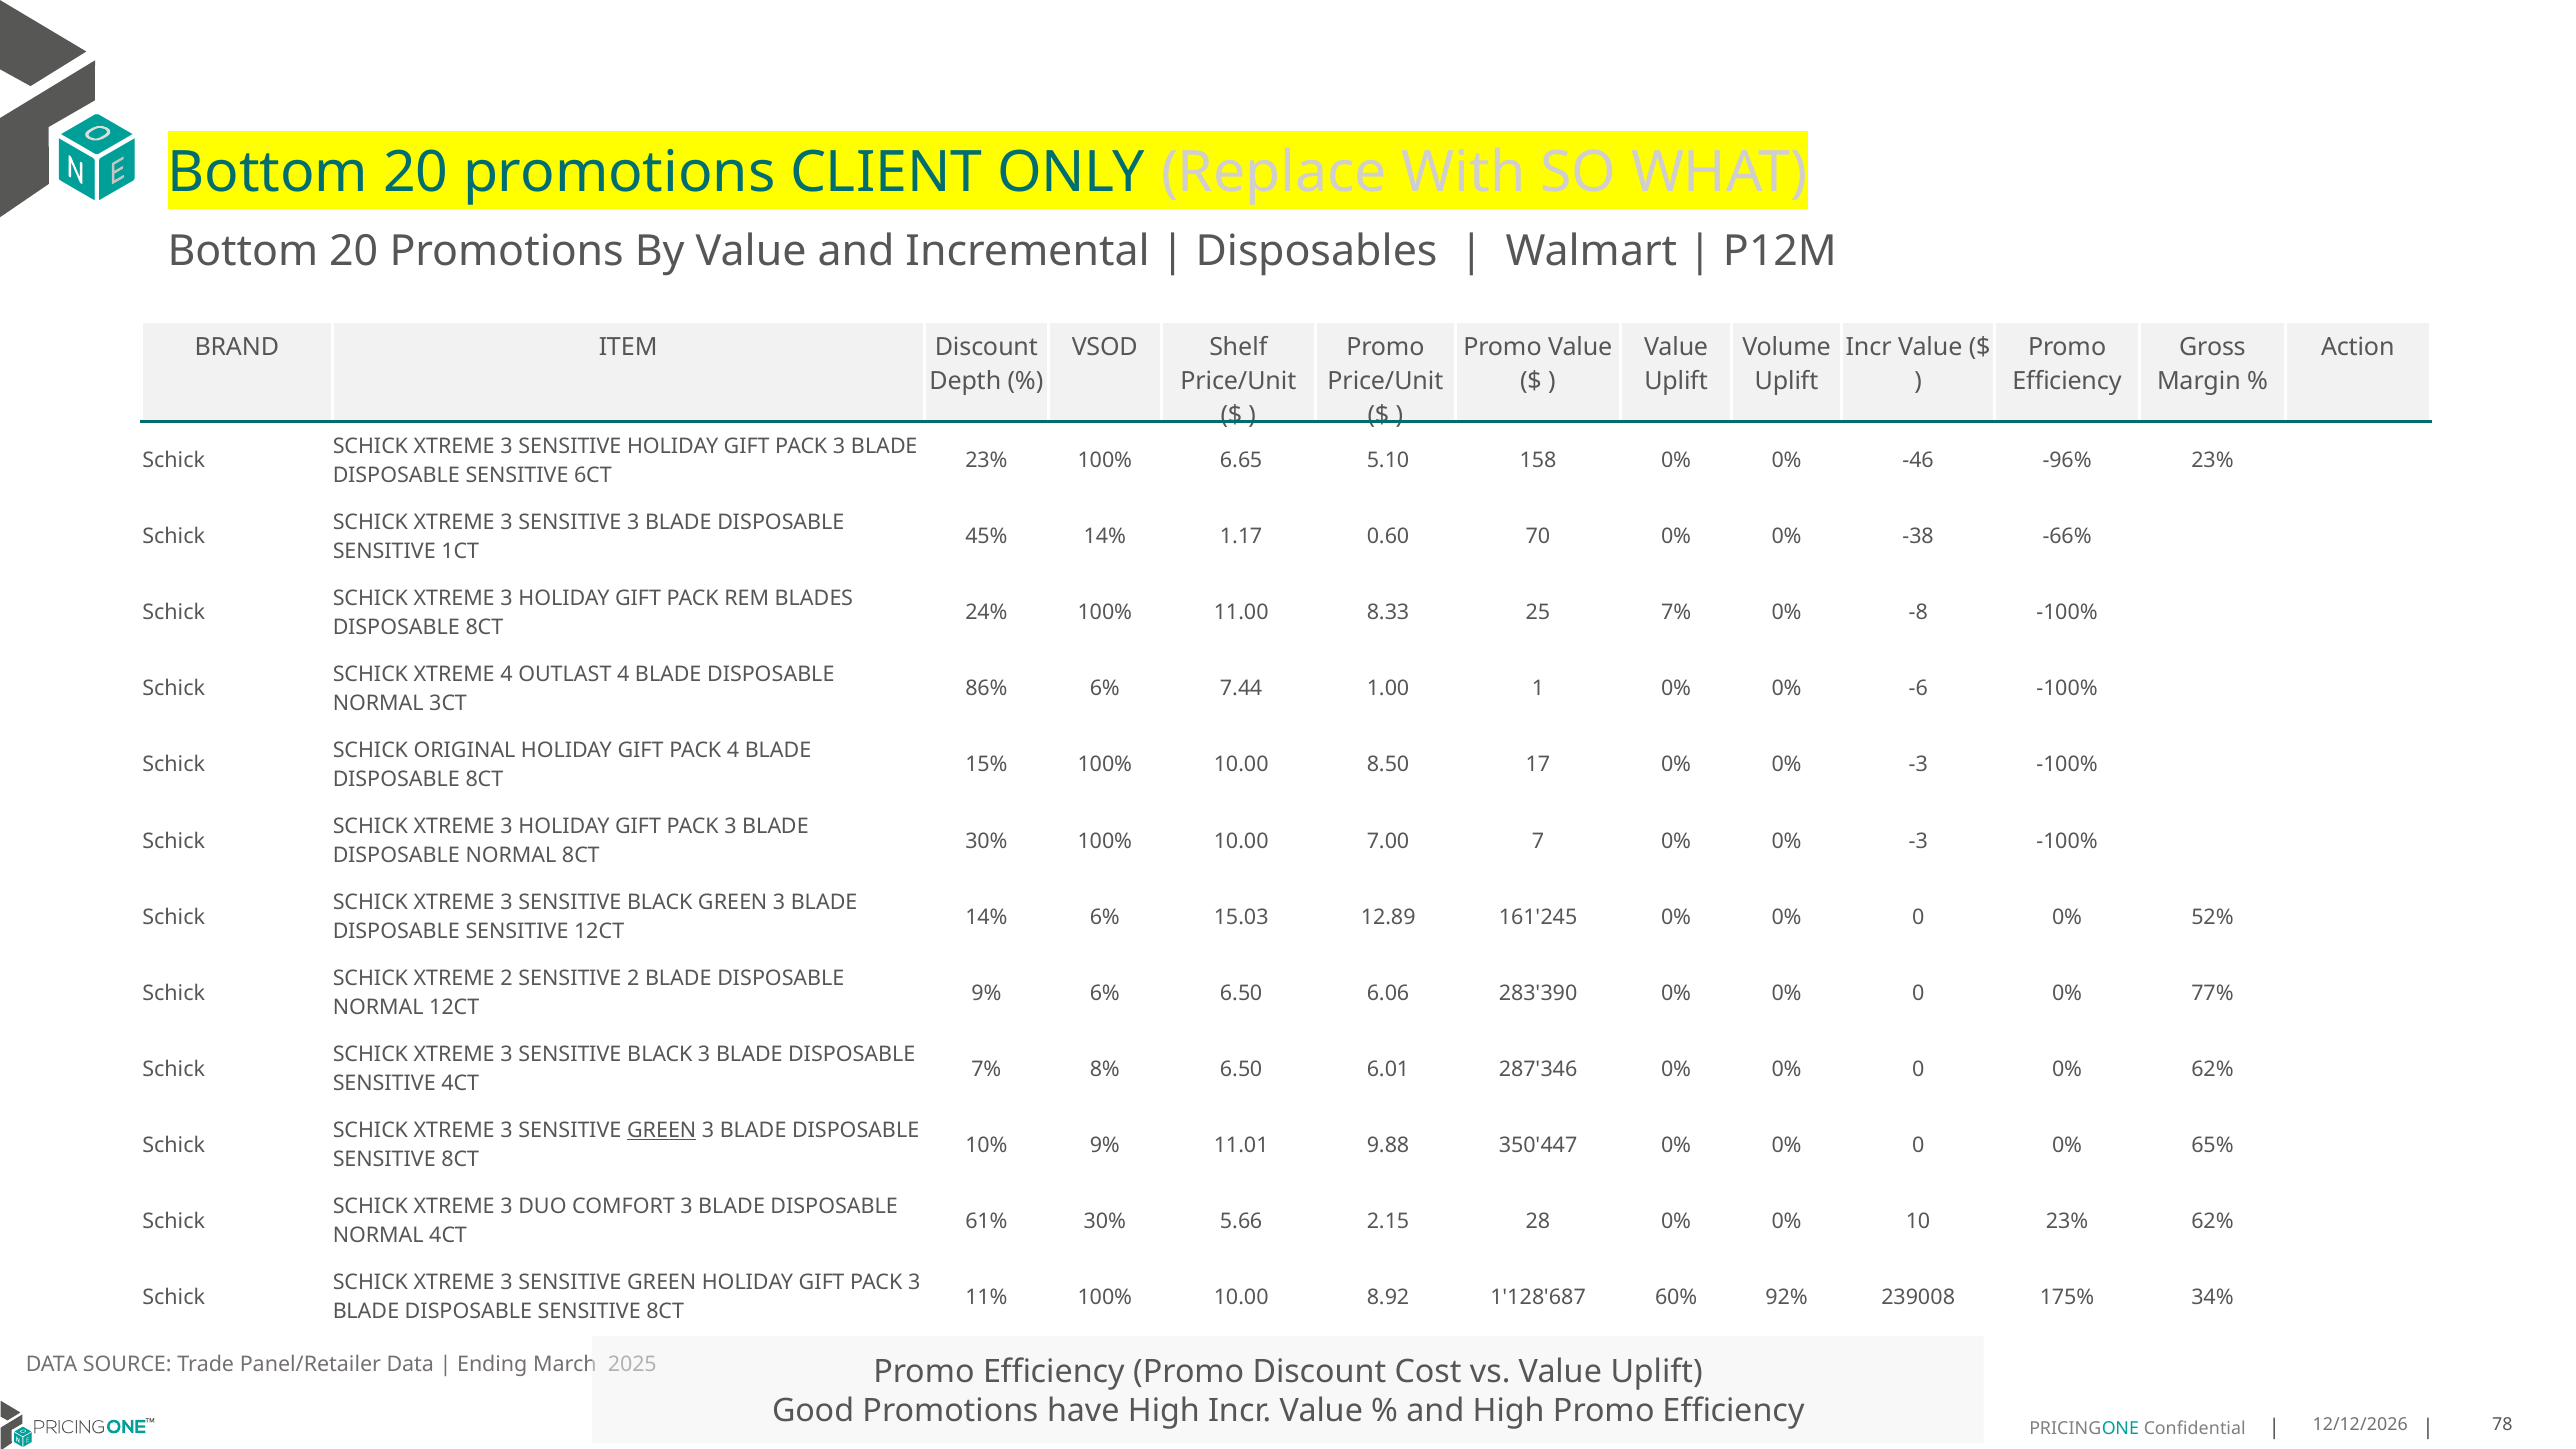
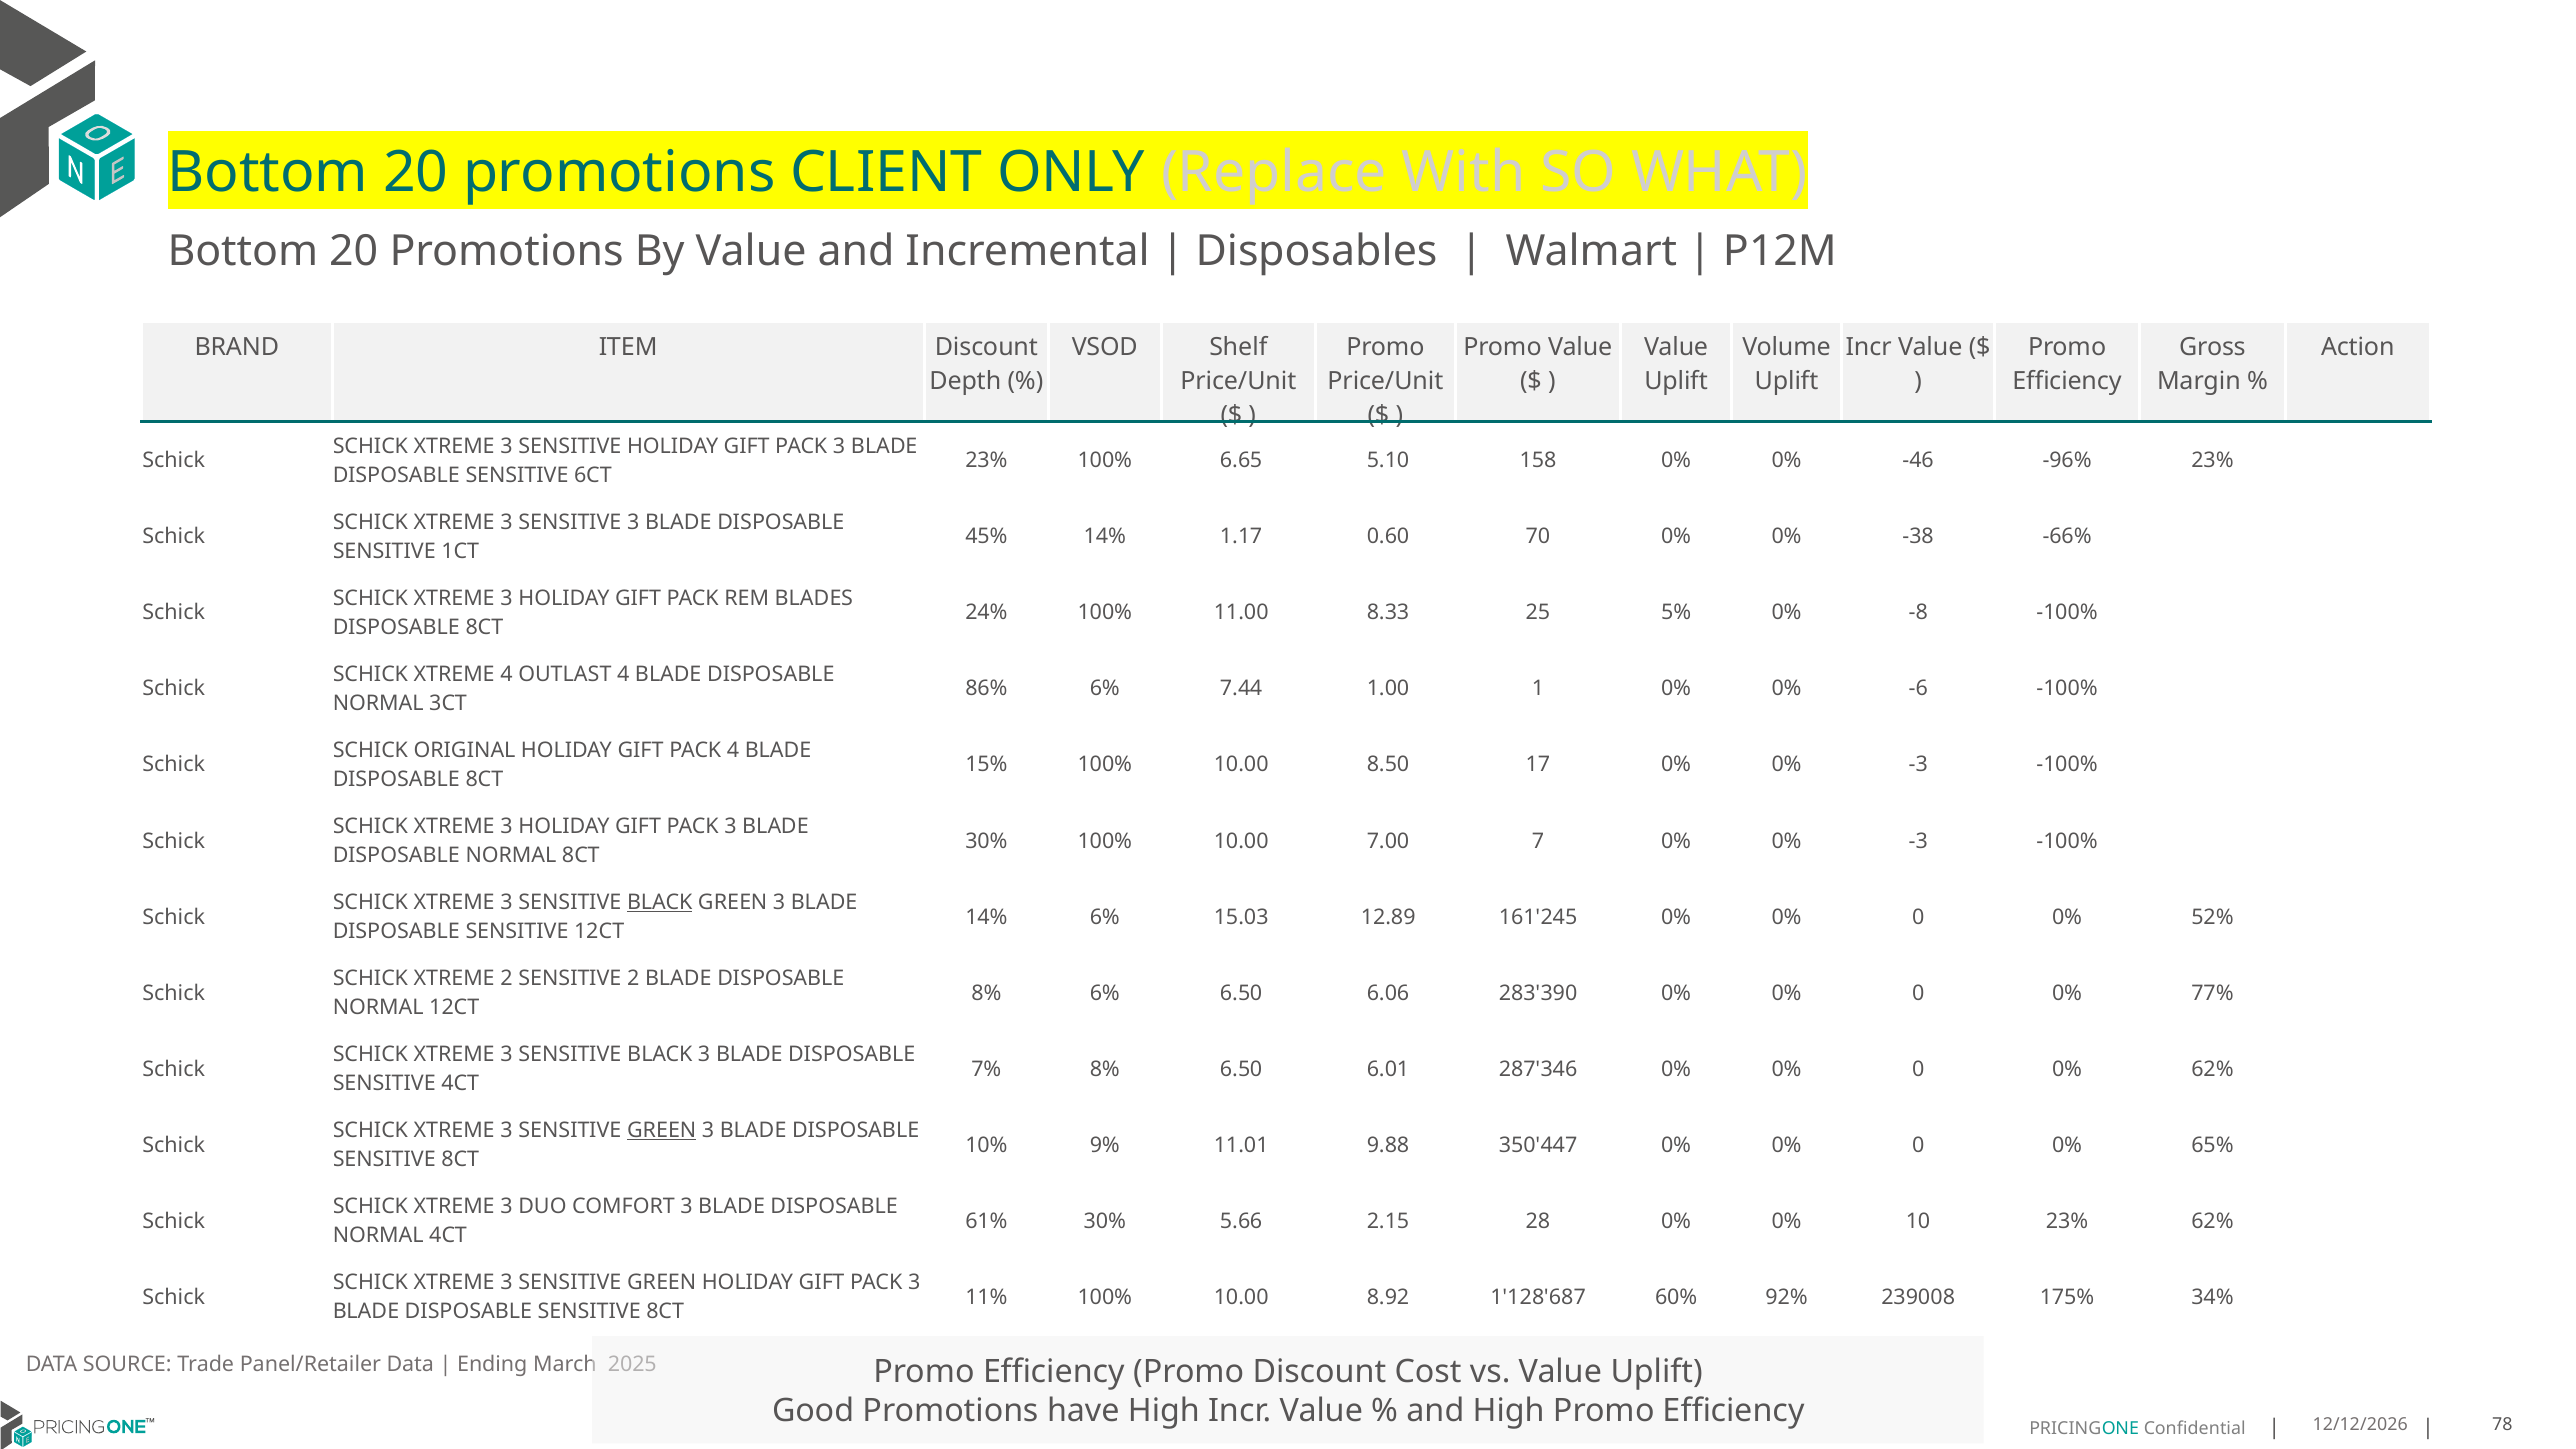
25 7%: 7% -> 5%
BLACK at (660, 902) underline: none -> present
9% at (986, 993): 9% -> 8%
